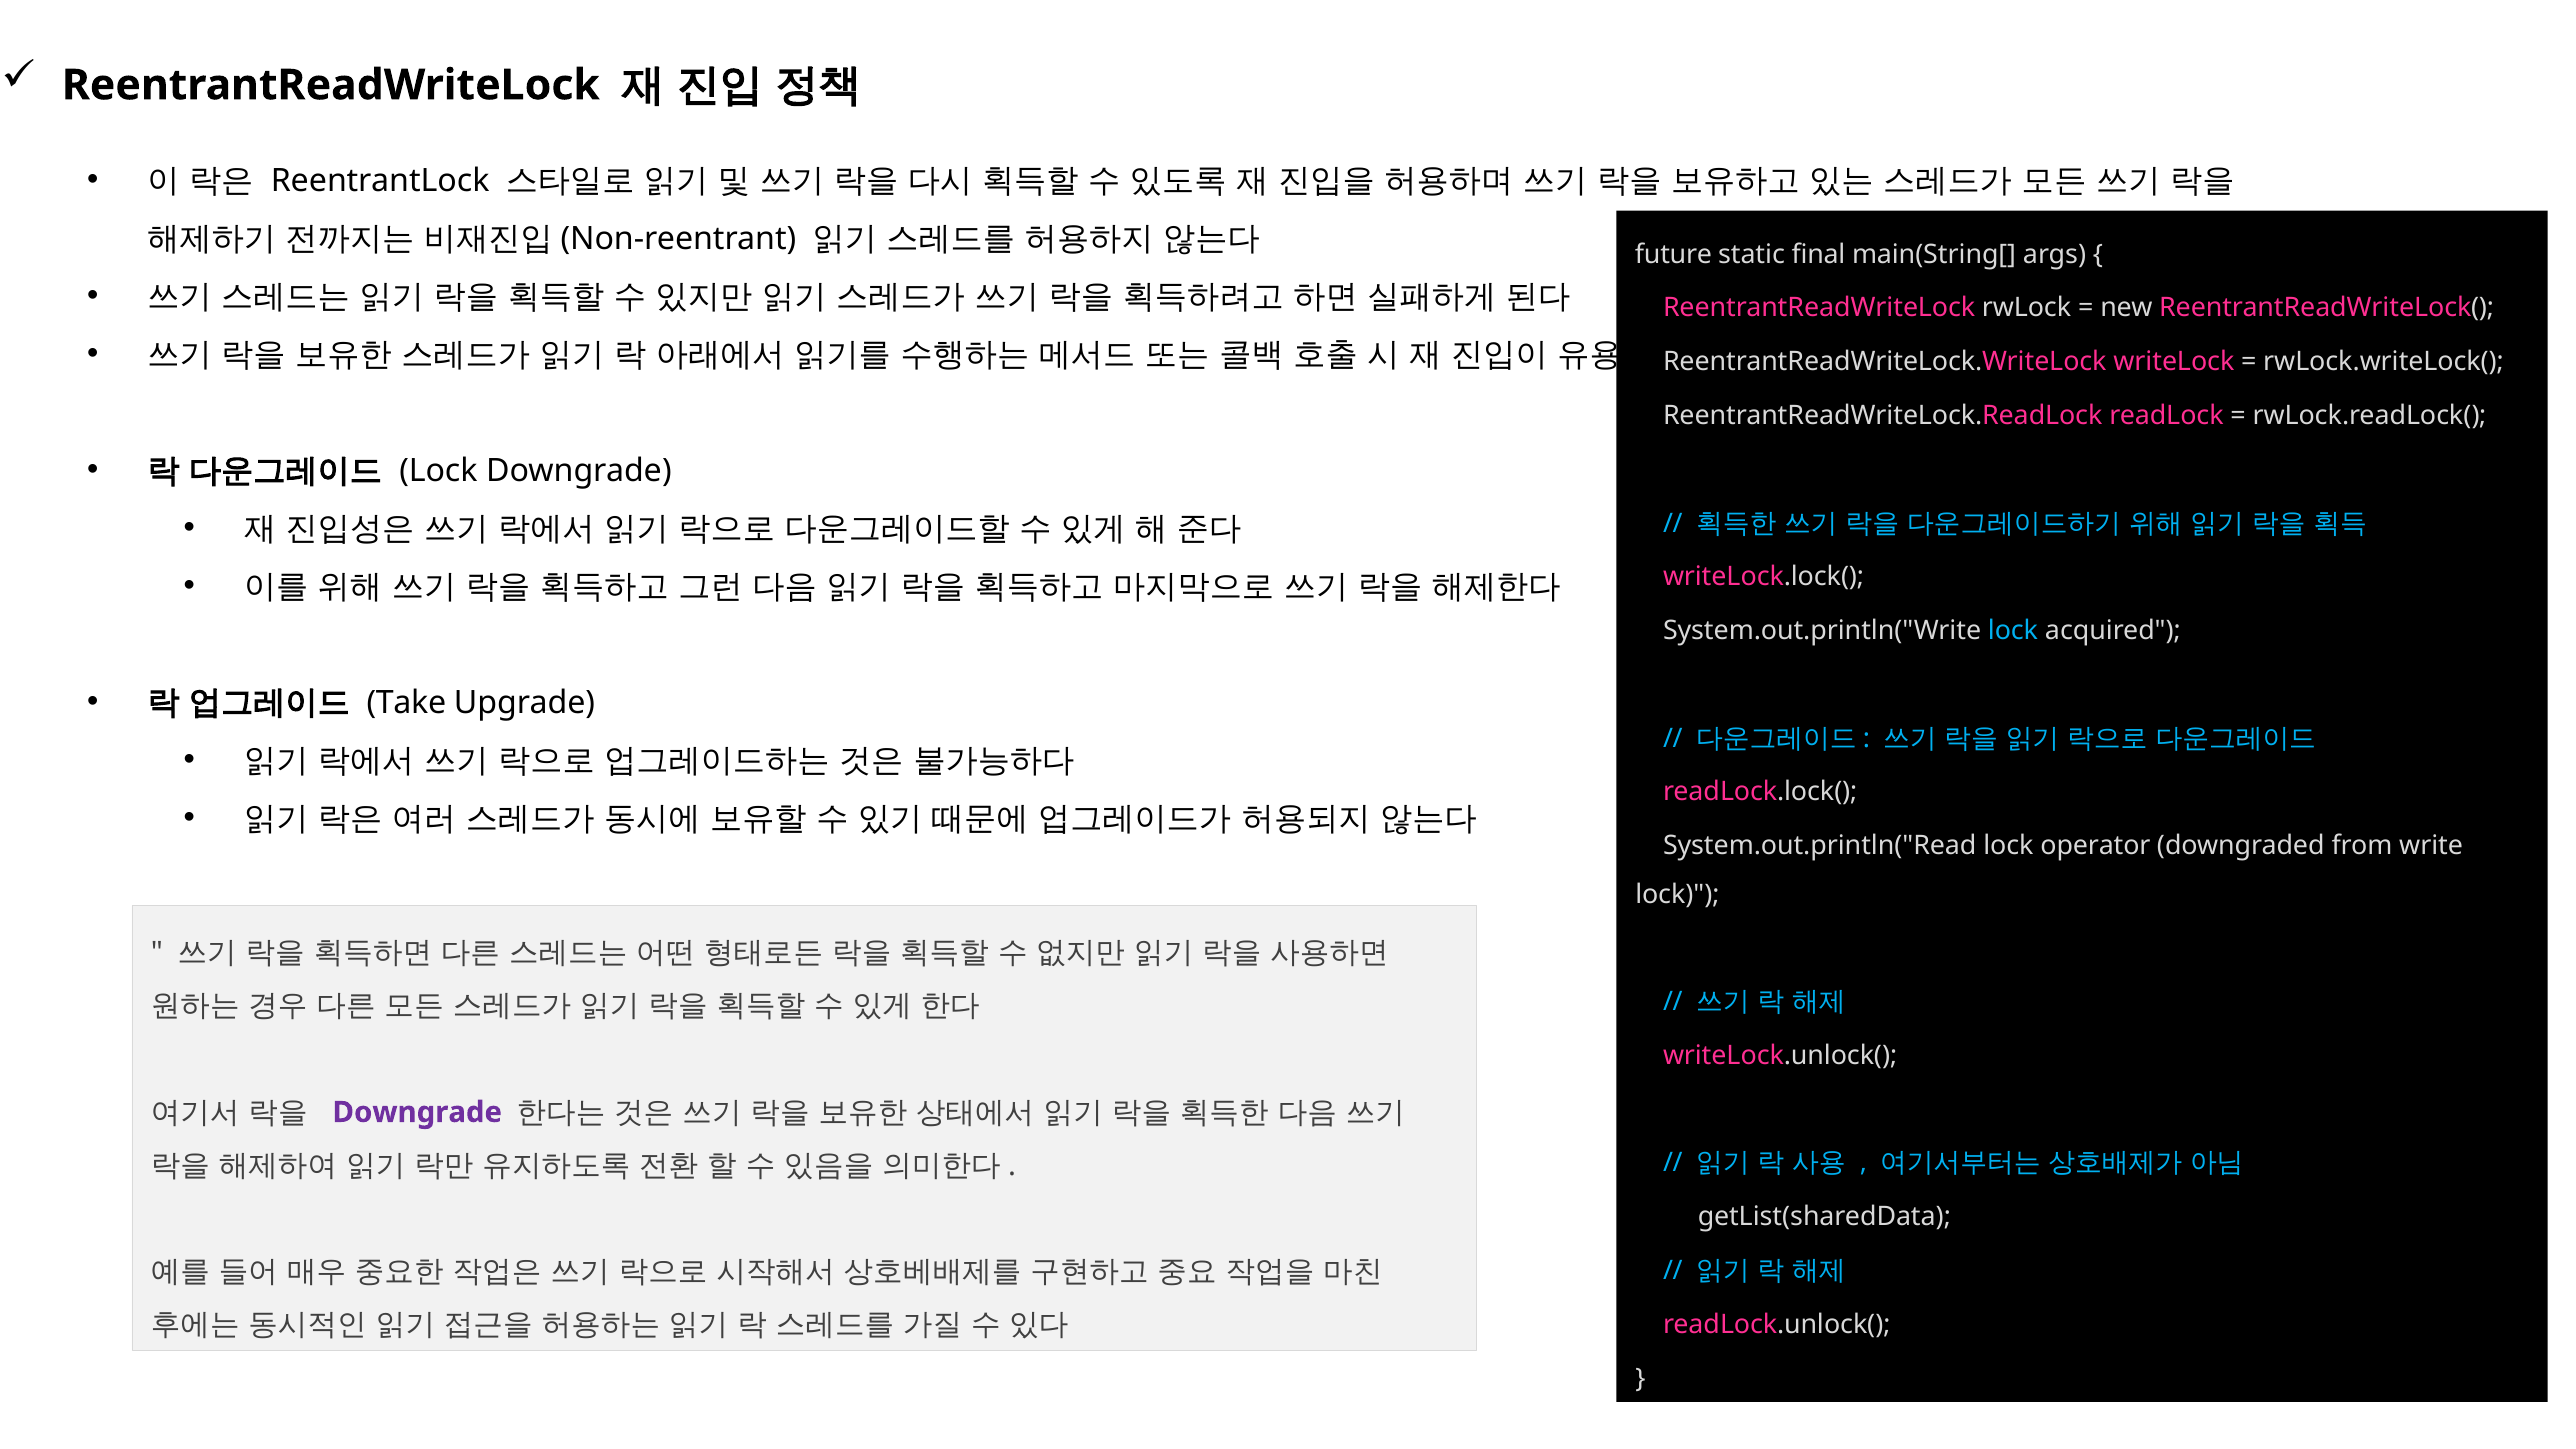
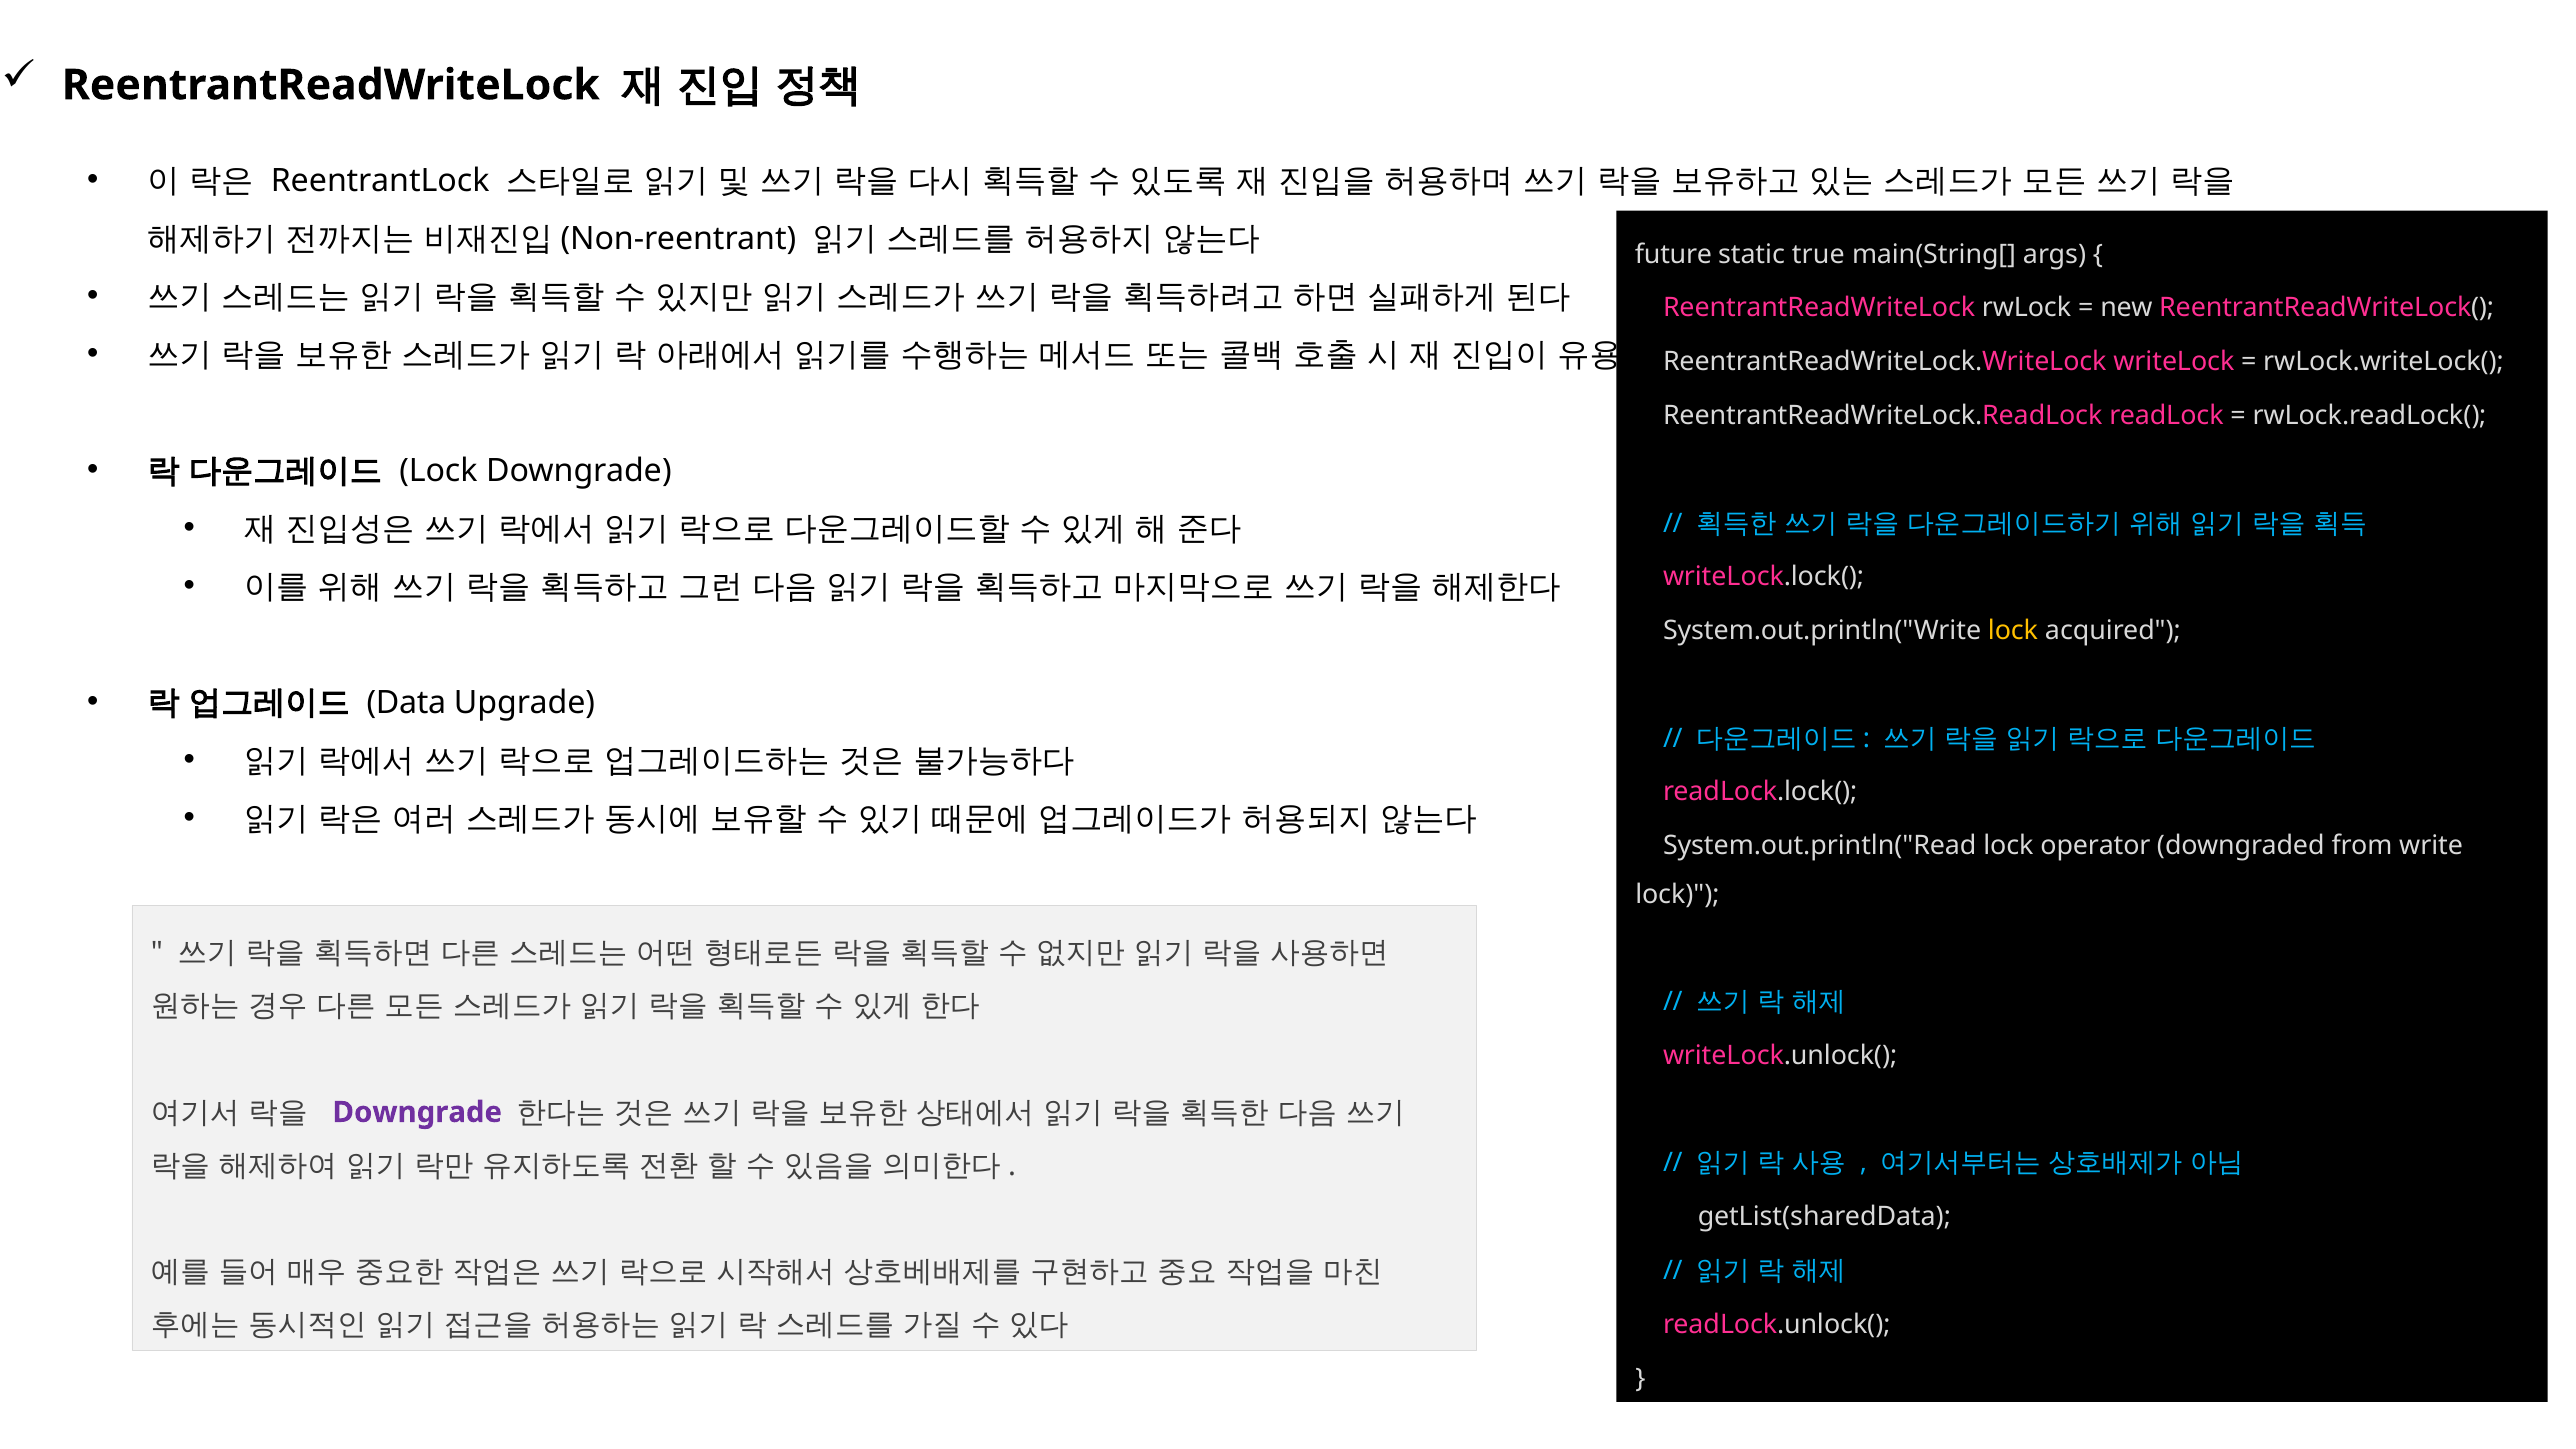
final: final -> true
lock at (2013, 631) colour: light blue -> yellow
Take: Take -> Data
